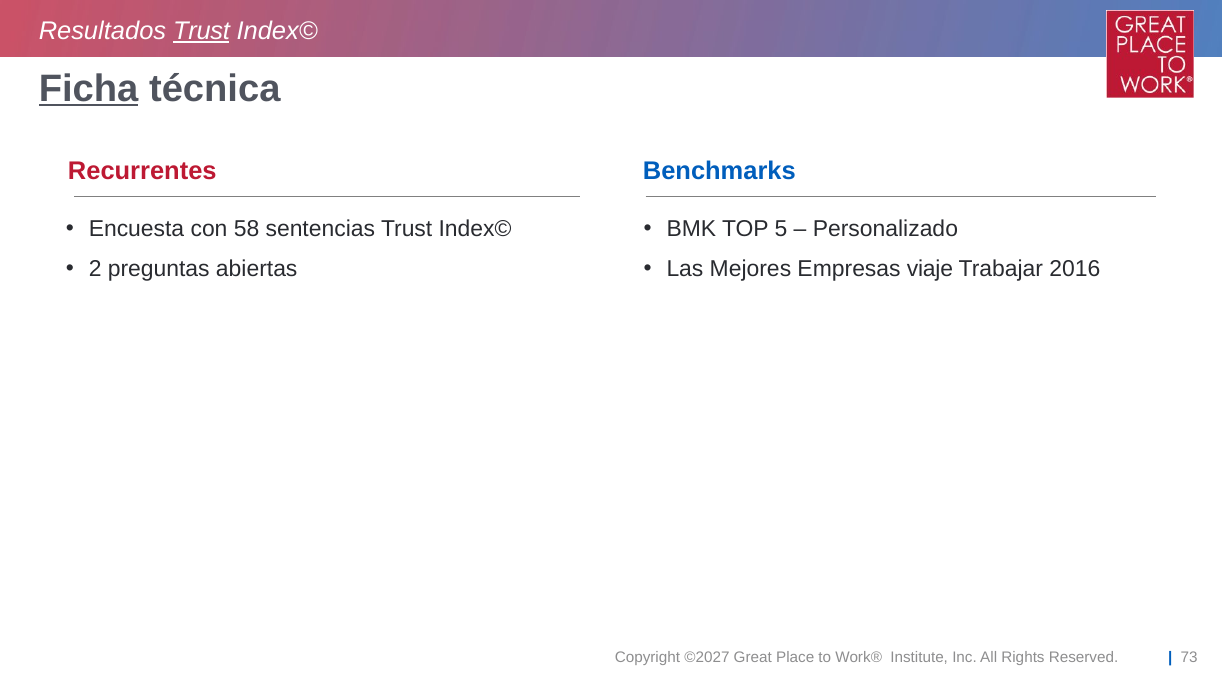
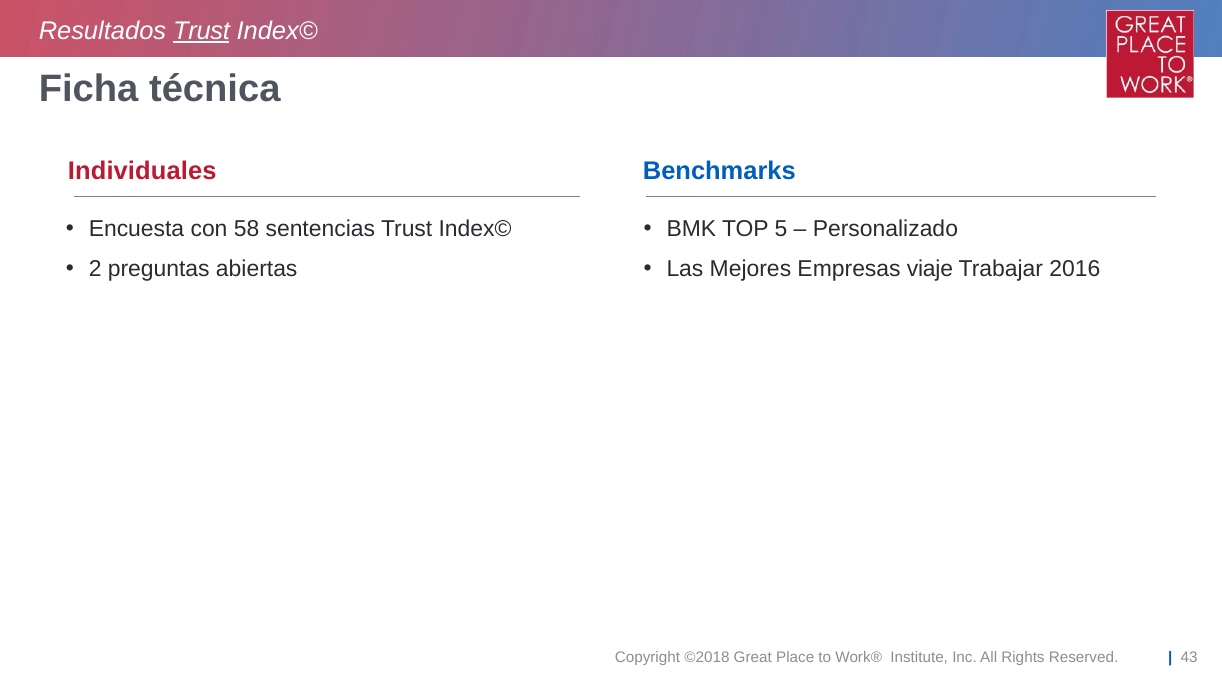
Ficha underline: present -> none
Recurrentes: Recurrentes -> Individuales
©2027: ©2027 -> ©2018
73: 73 -> 43
